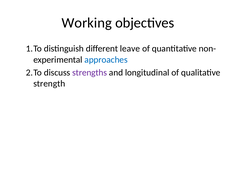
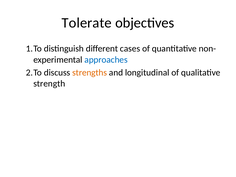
Working: Working -> Tolerate
leave: leave -> cases
strengths colour: purple -> orange
